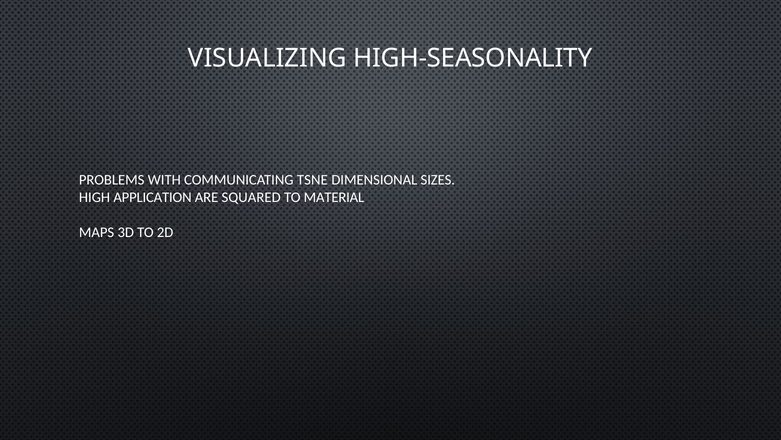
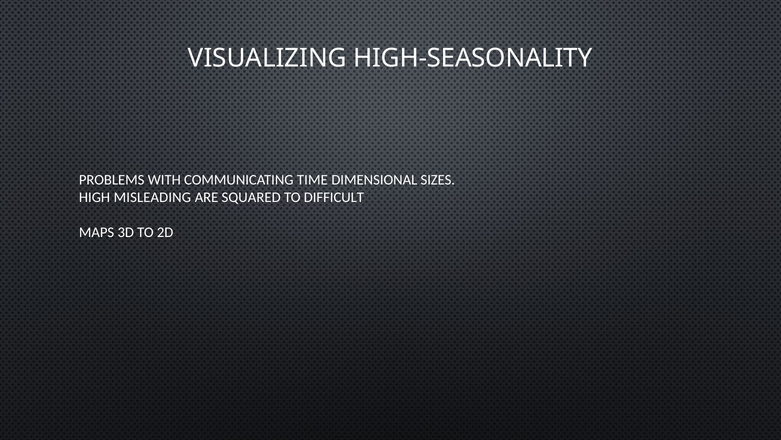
TSNE: TSNE -> TIME
APPLICATION: APPLICATION -> MISLEADING
MATERIAL: MATERIAL -> DIFFICULT
